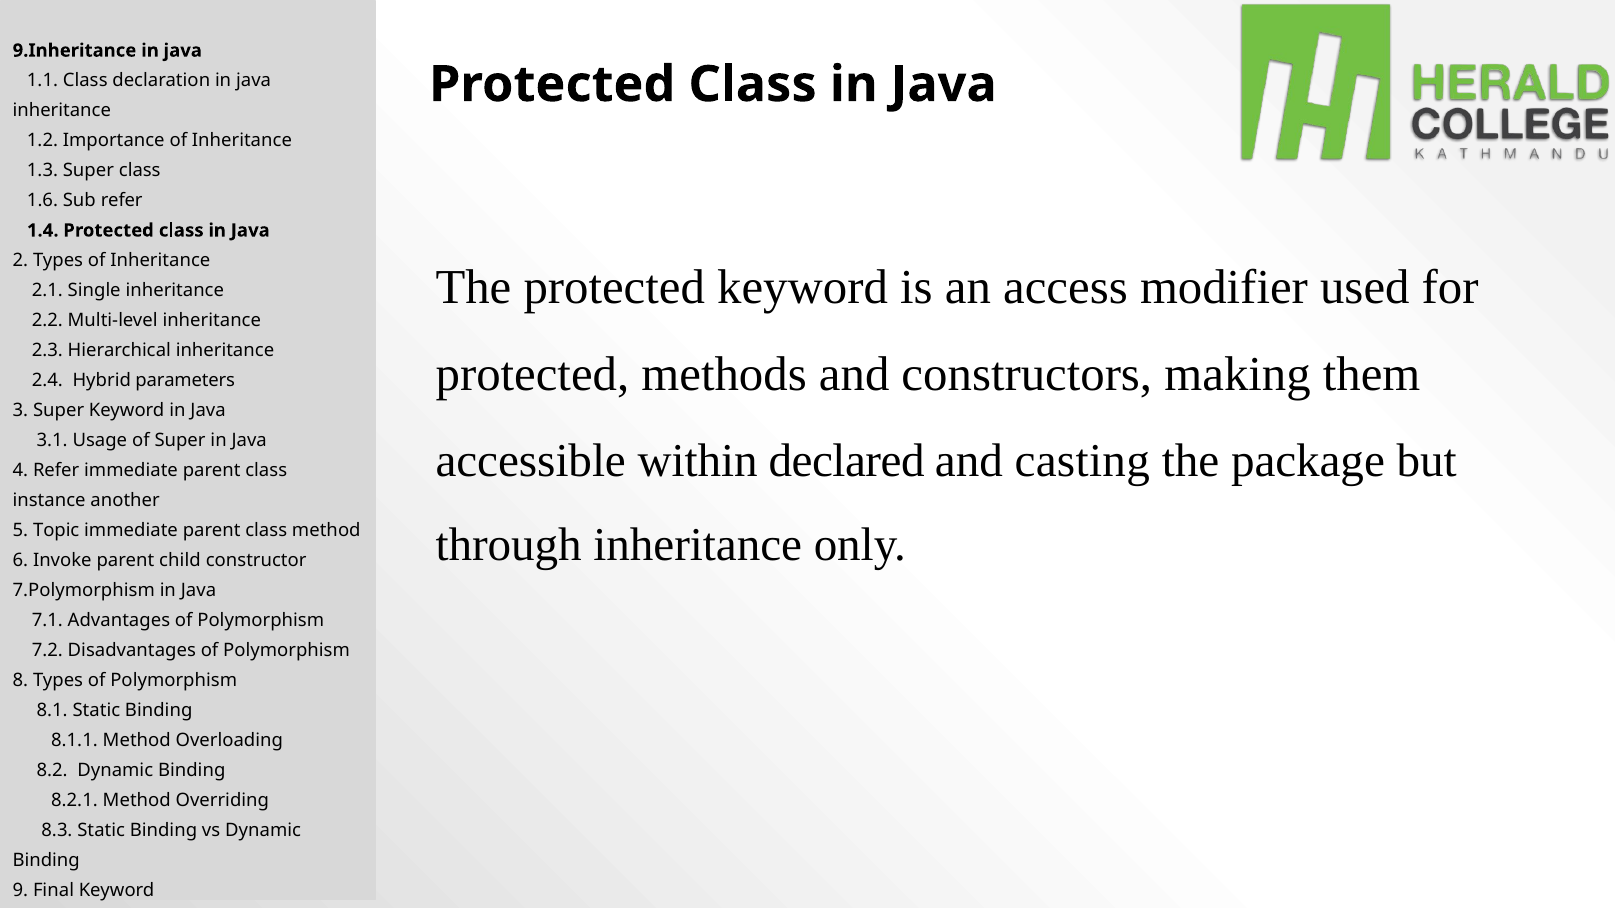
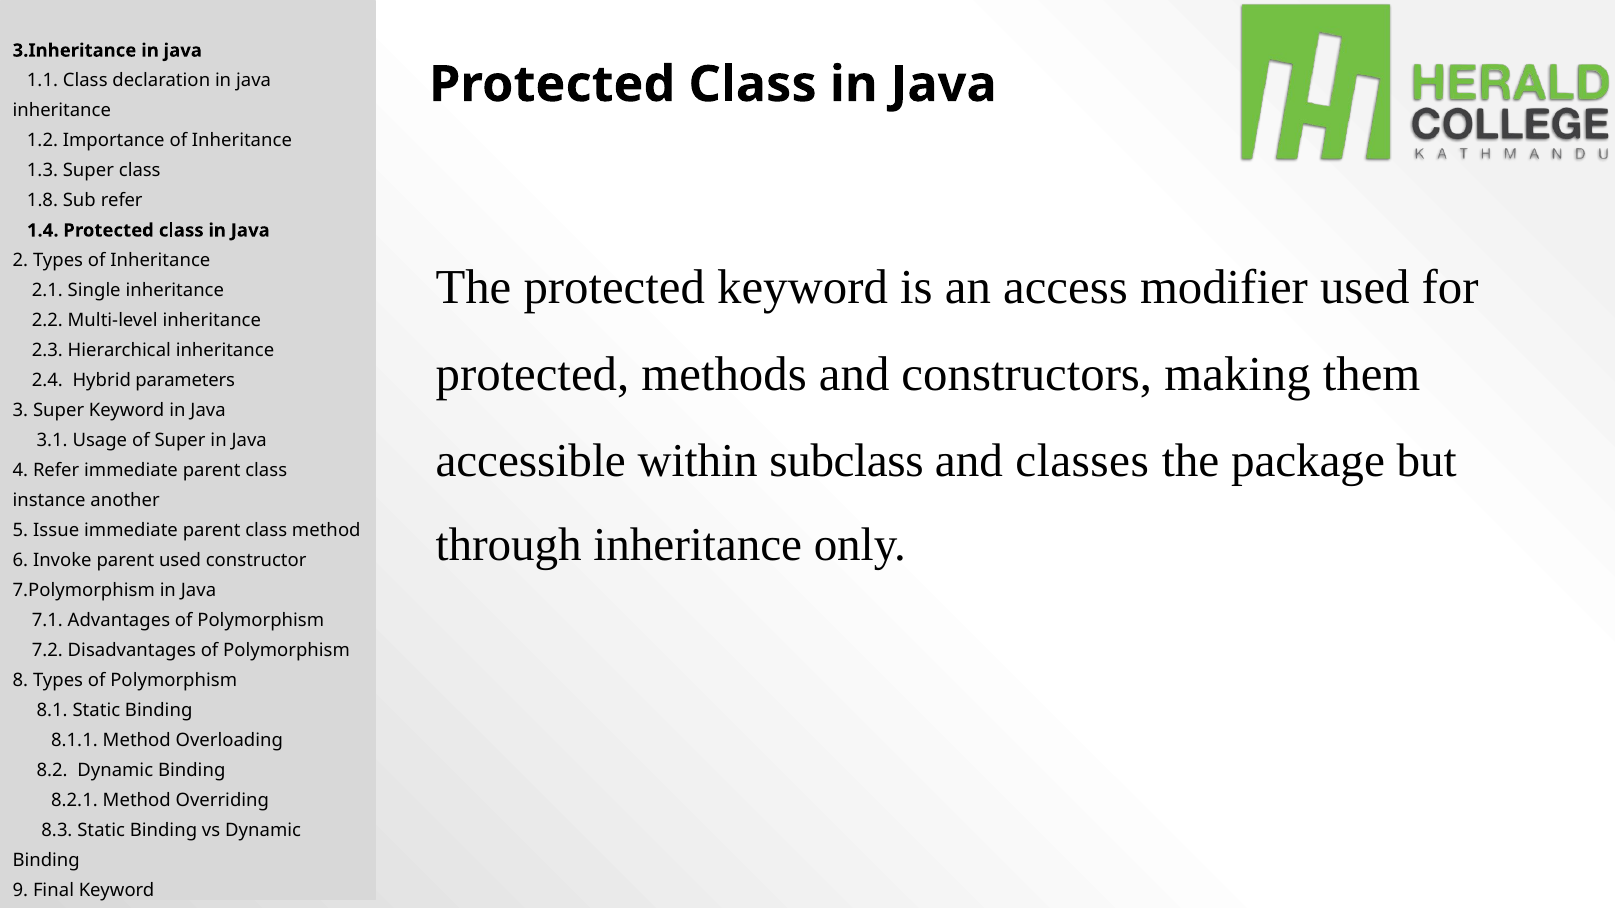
9.Inheritance: 9.Inheritance -> 3.Inheritance
1.6: 1.6 -> 1.8
declared: declared -> subclass
casting: casting -> classes
Topic: Topic -> Issue
parent child: child -> used
